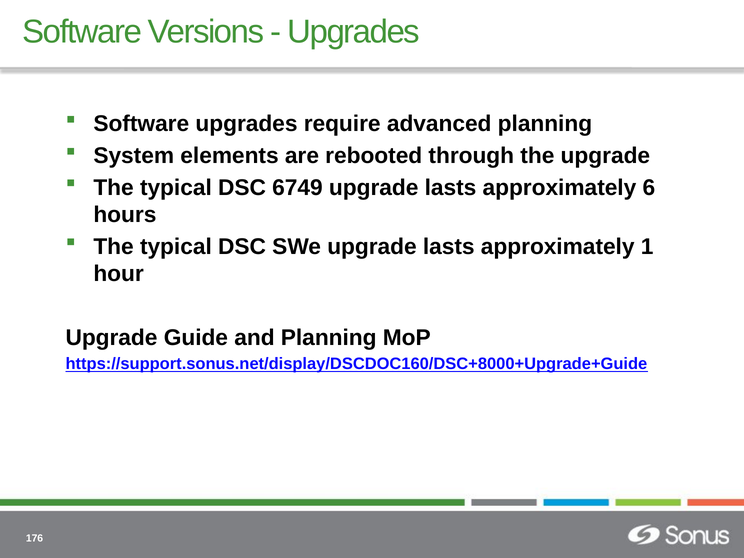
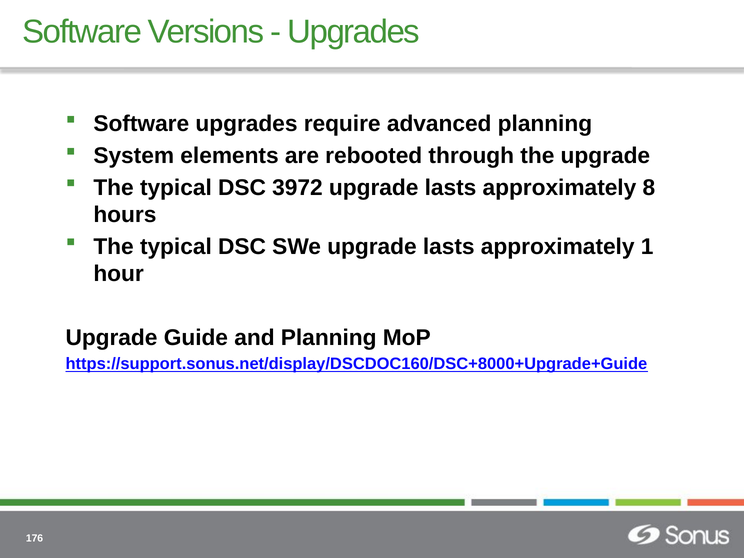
6749: 6749 -> 3972
6: 6 -> 8
